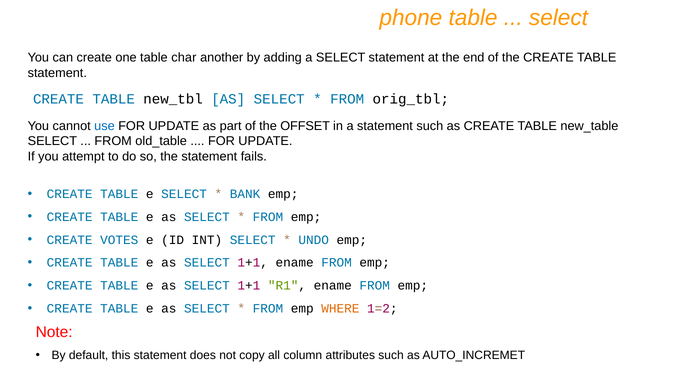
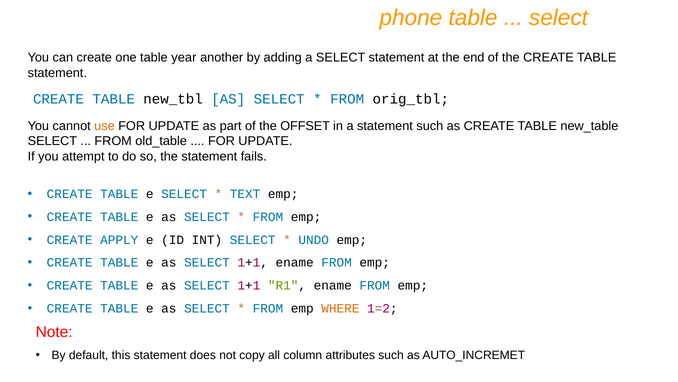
char: char -> year
use colour: blue -> orange
BANK: BANK -> TEXT
VOTES: VOTES -> APPLY
